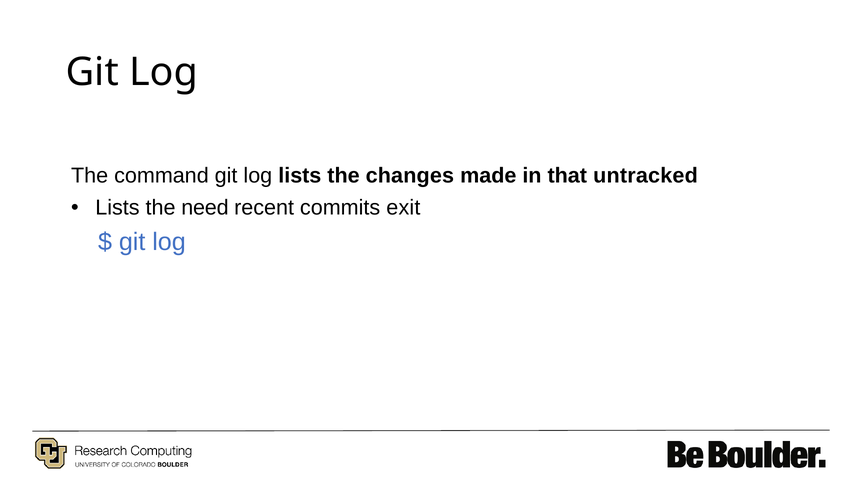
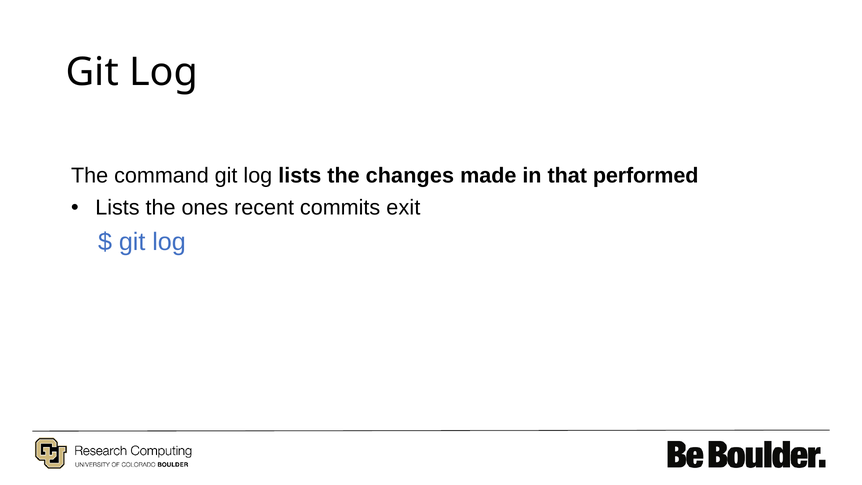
untracked: untracked -> performed
need: need -> ones
